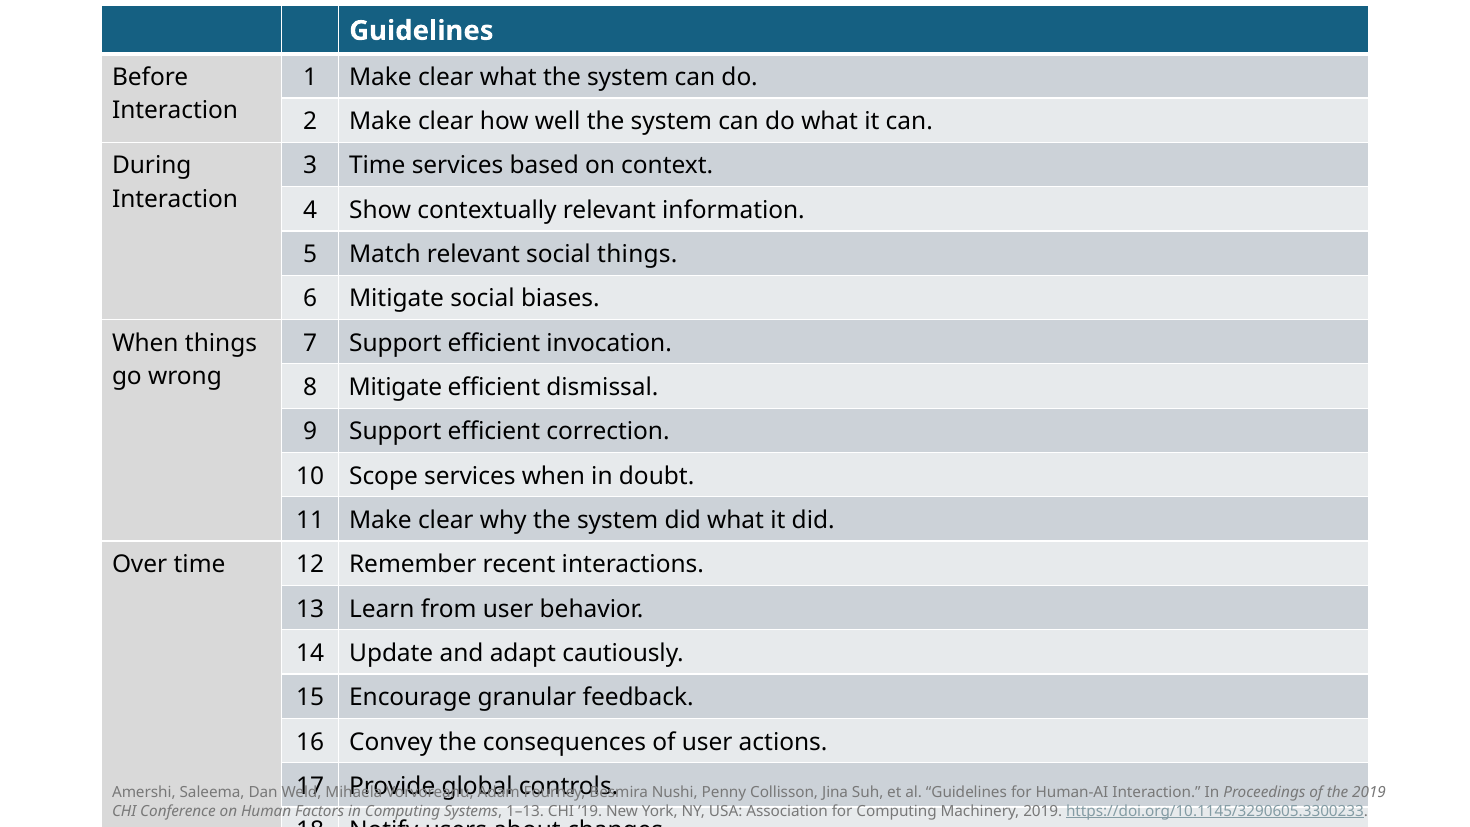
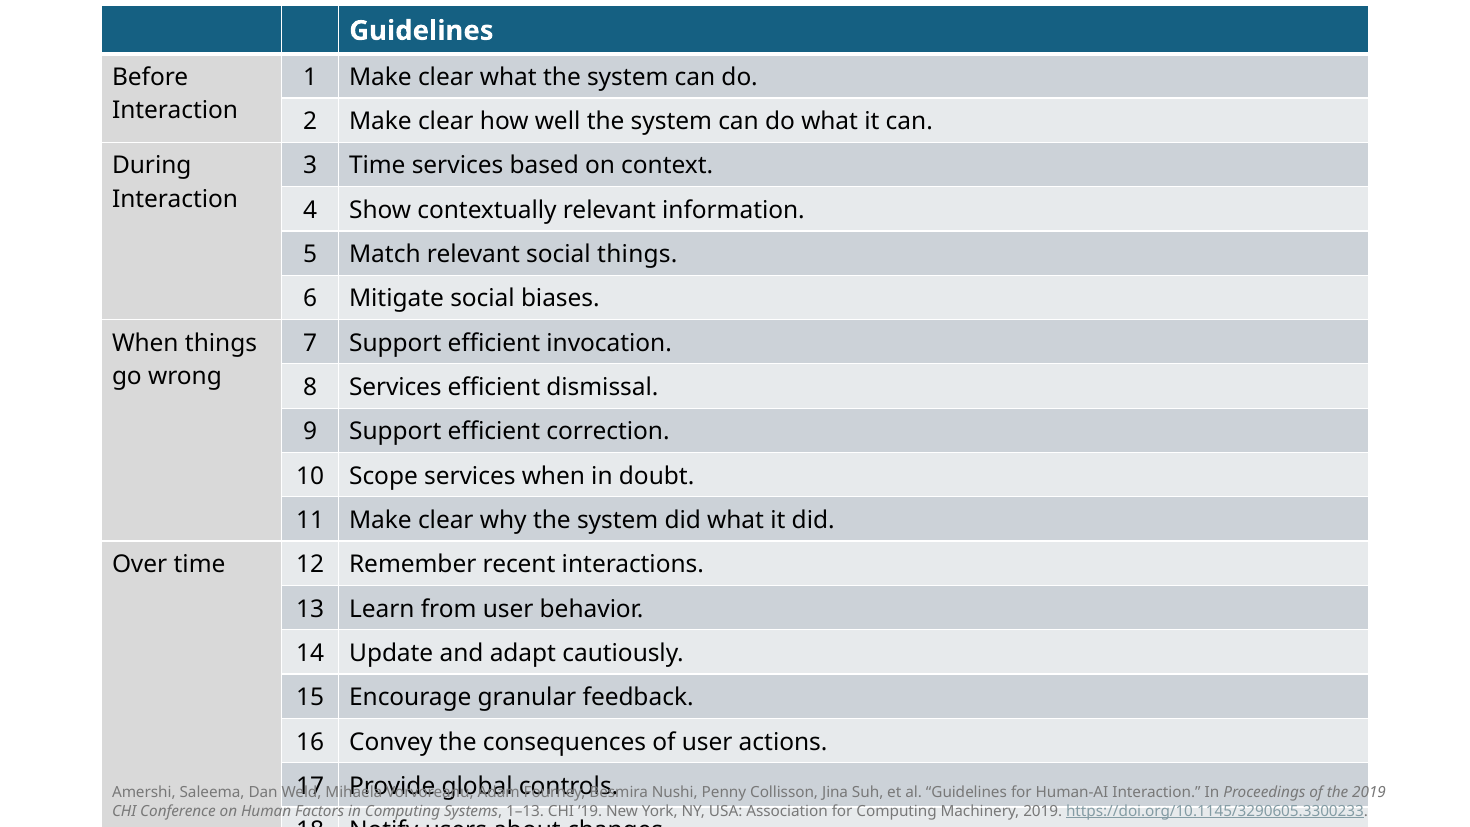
8 Mitigate: Mitigate -> Services
